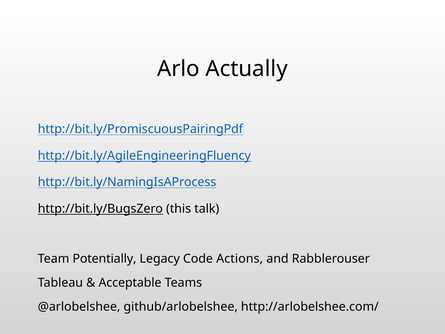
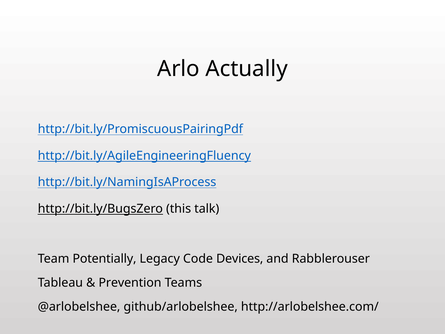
Actions: Actions -> Devices
Acceptable: Acceptable -> Prevention
